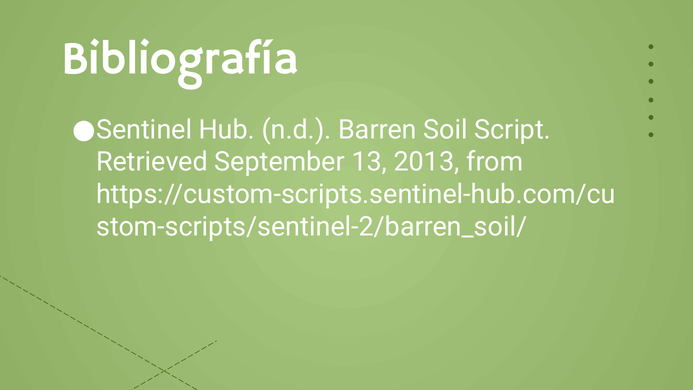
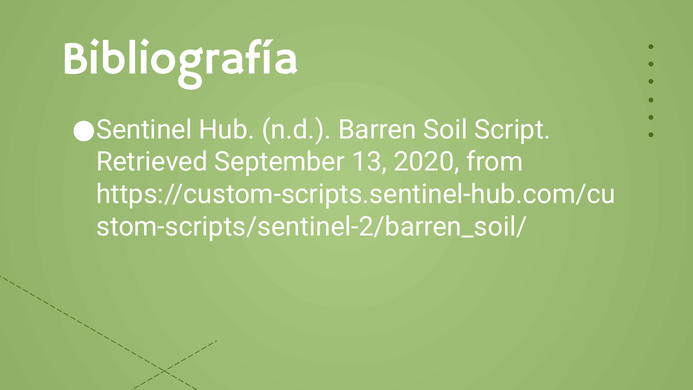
2013: 2013 -> 2020
